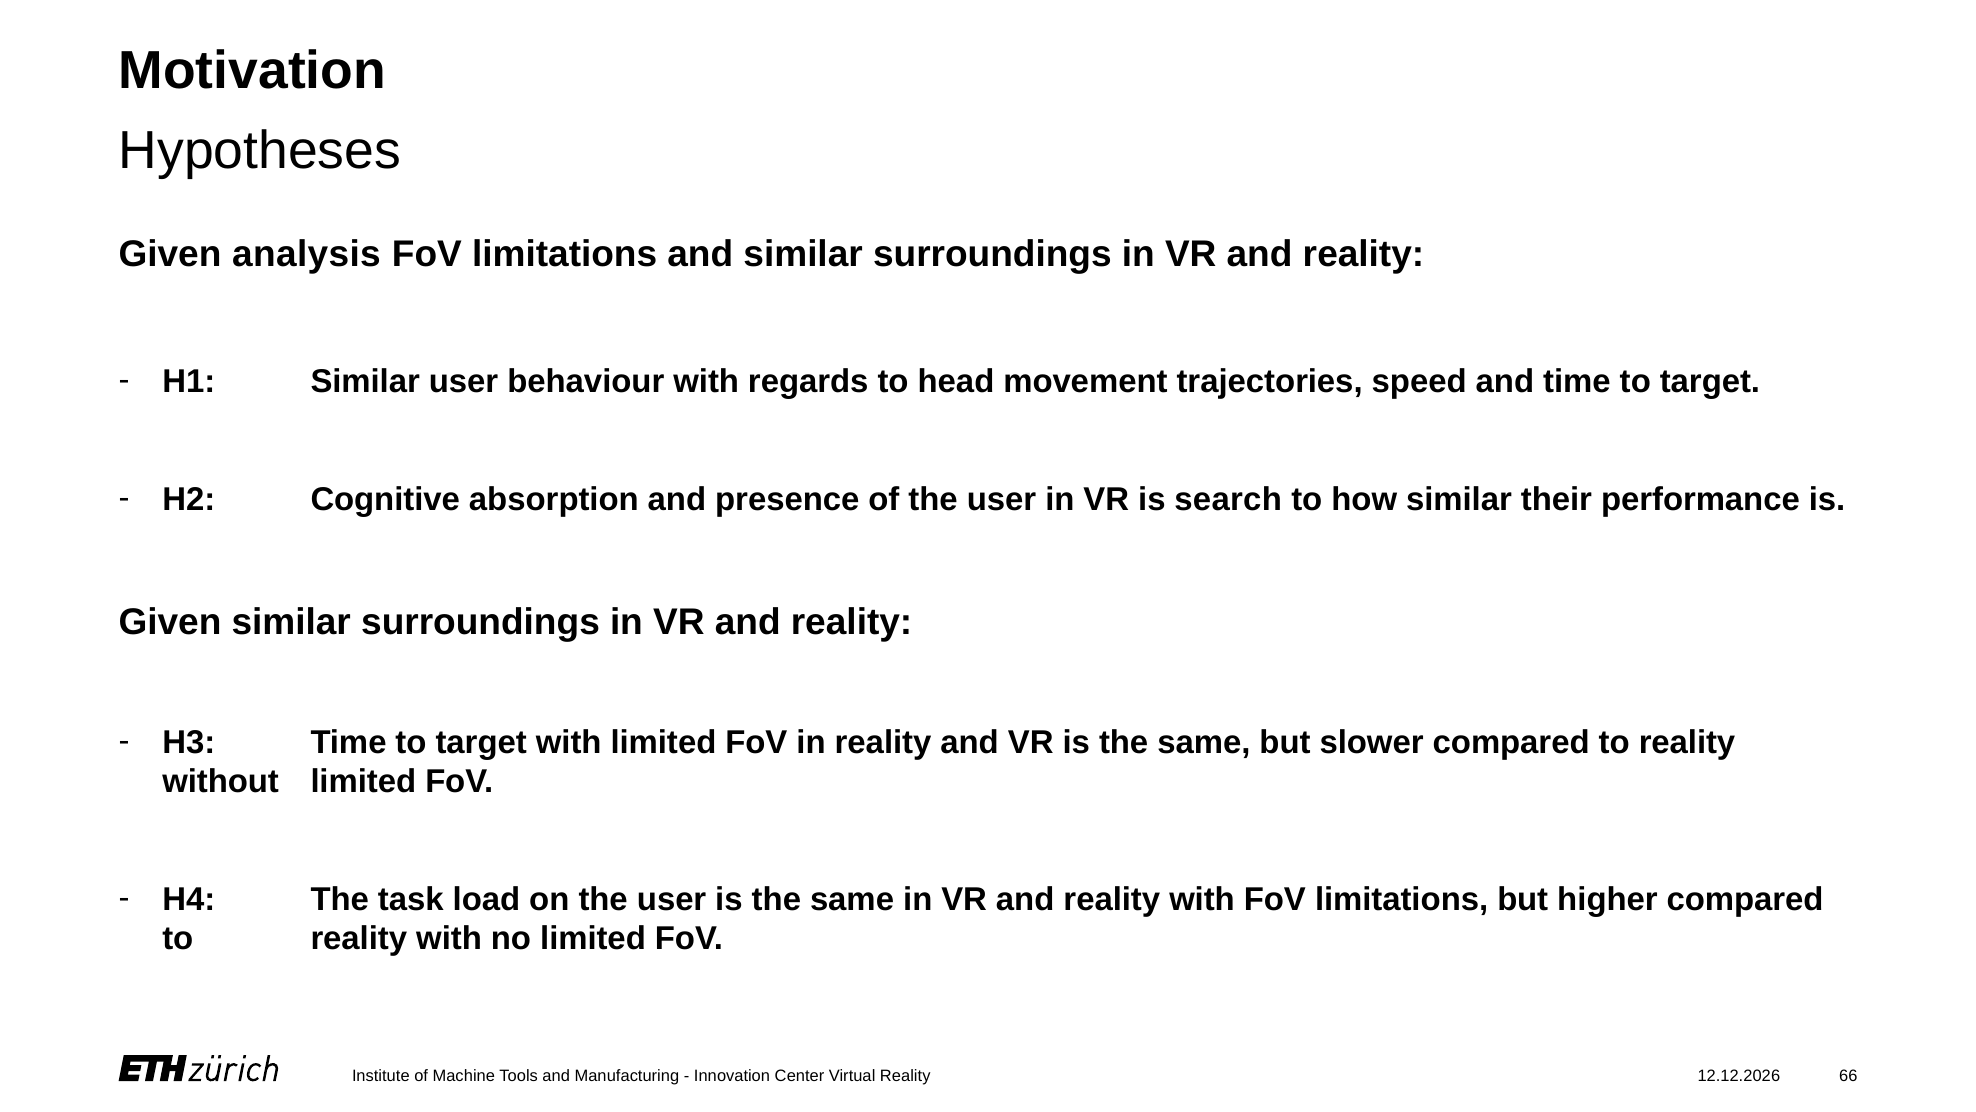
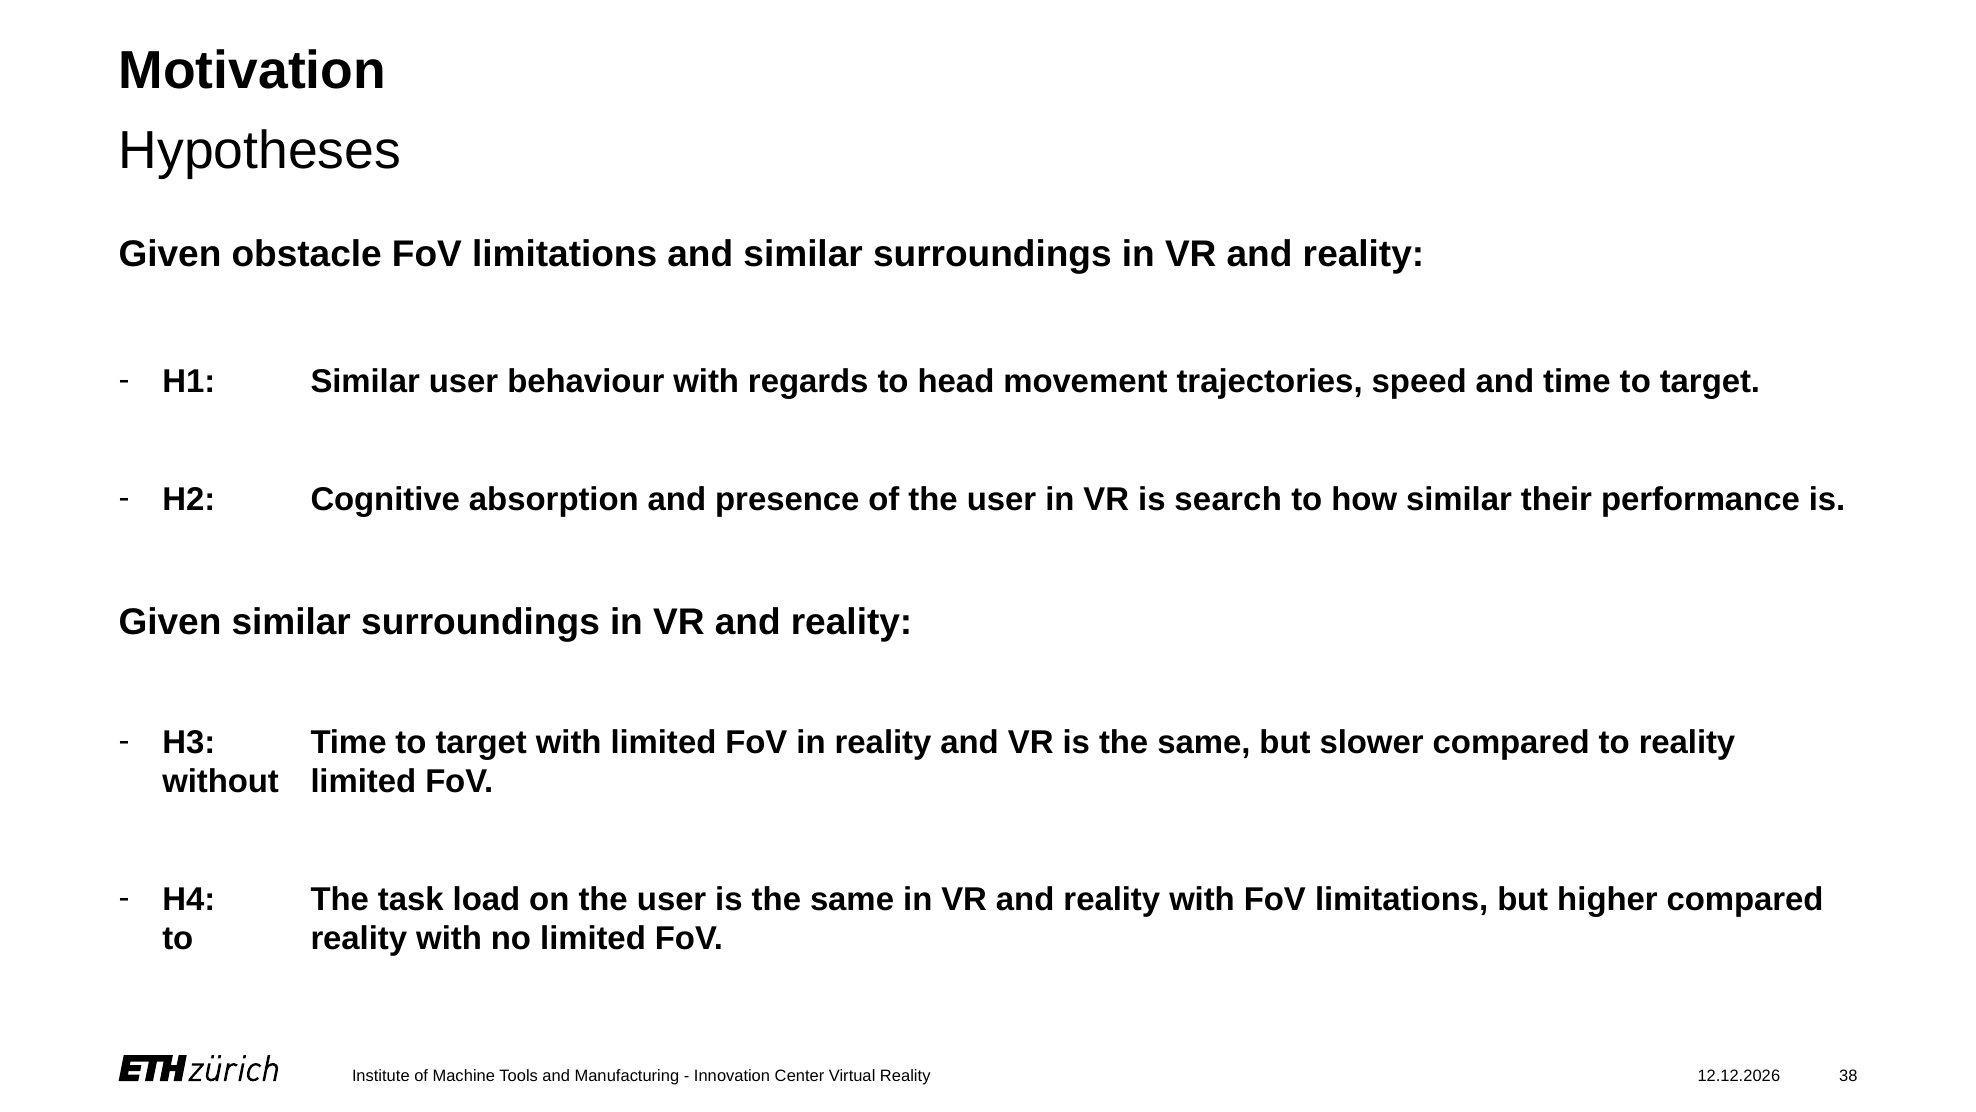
analysis: analysis -> obstacle
66: 66 -> 38
